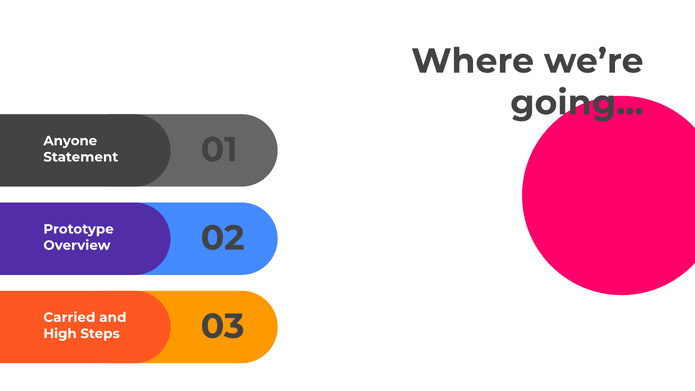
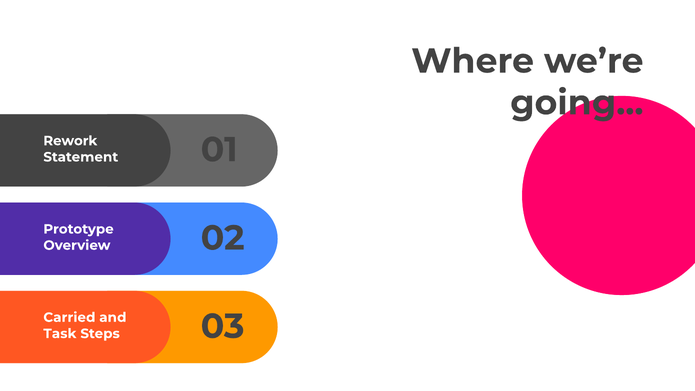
Anyone: Anyone -> Rework
High: High -> Task
